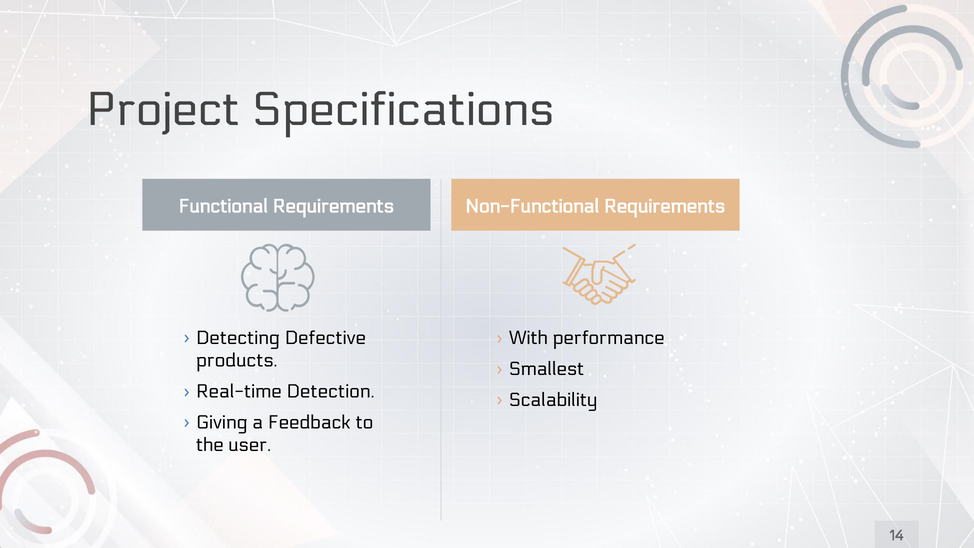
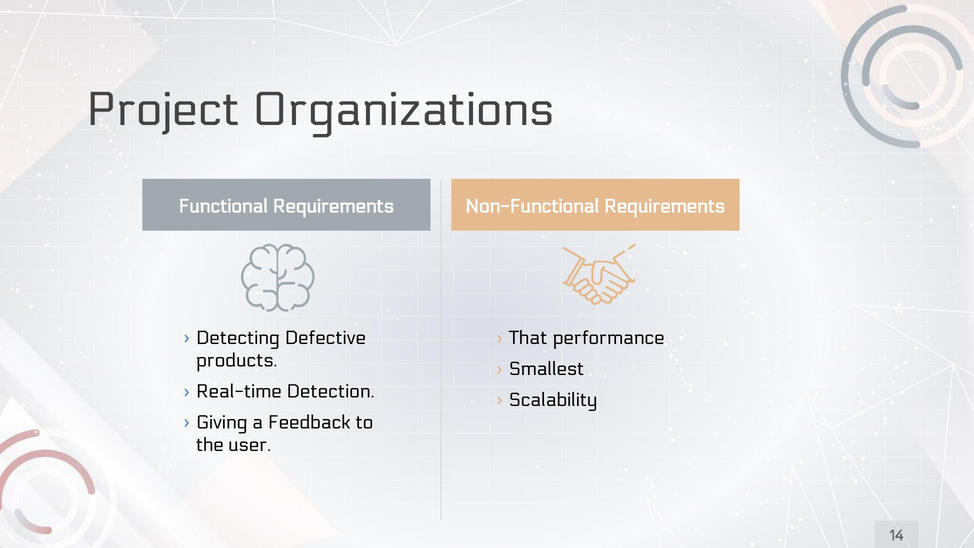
Specifications: Specifications -> Organizations
With: With -> That
